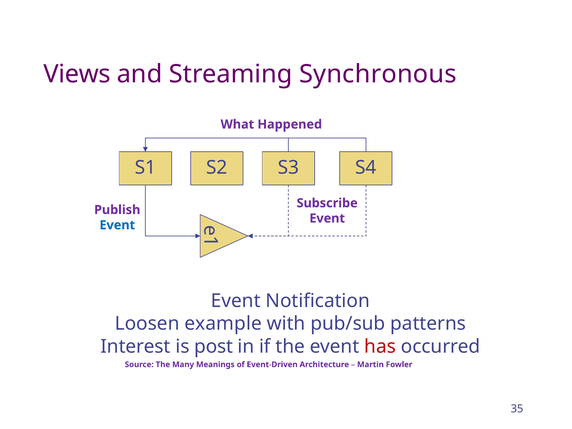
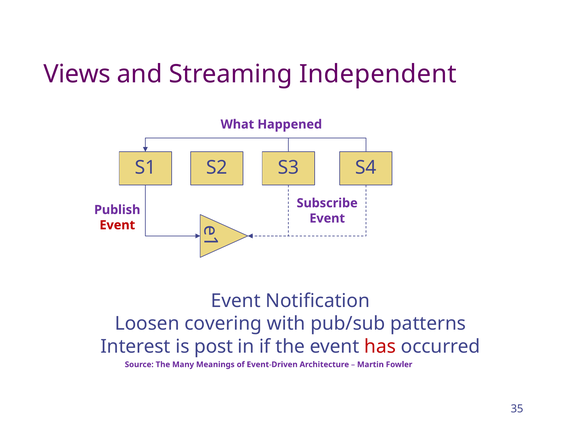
Synchronous: Synchronous -> Independent
Event at (117, 225) colour: blue -> red
example: example -> covering
